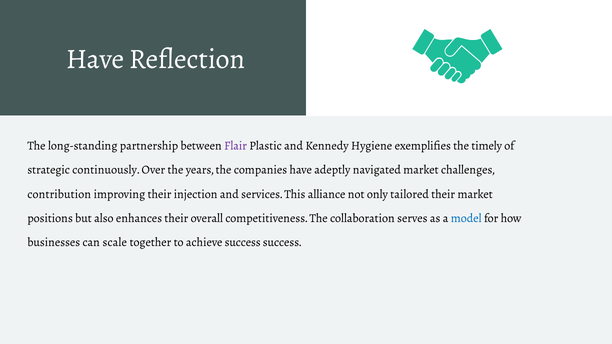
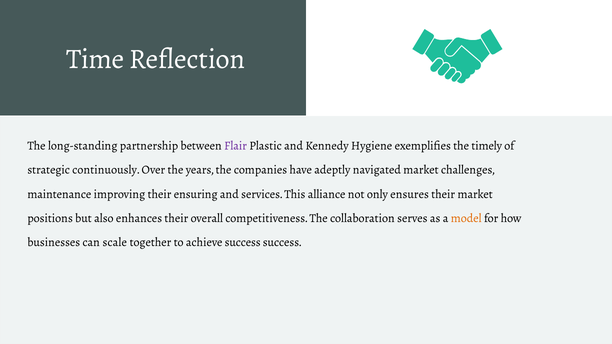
Have at (95, 59): Have -> Time
contribution: contribution -> maintenance
injection: injection -> ensuring
tailored: tailored -> ensures
model colour: blue -> orange
